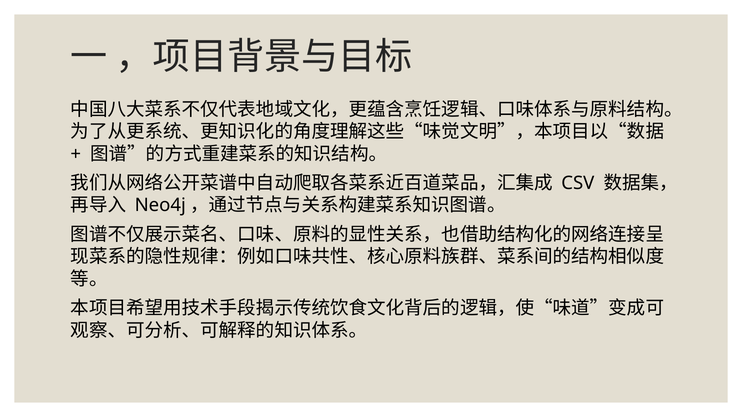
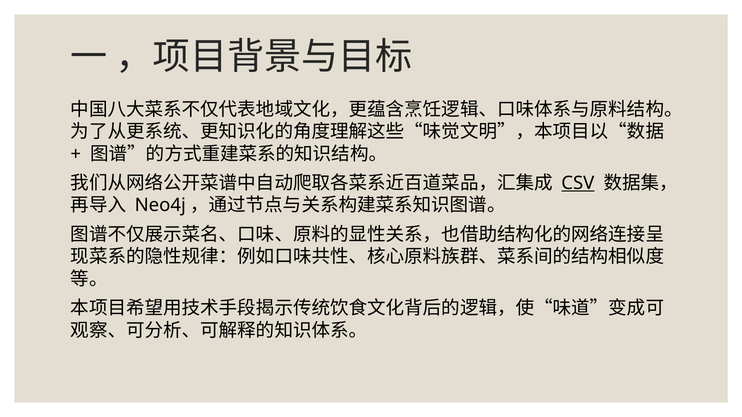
CSV underline: none -> present
